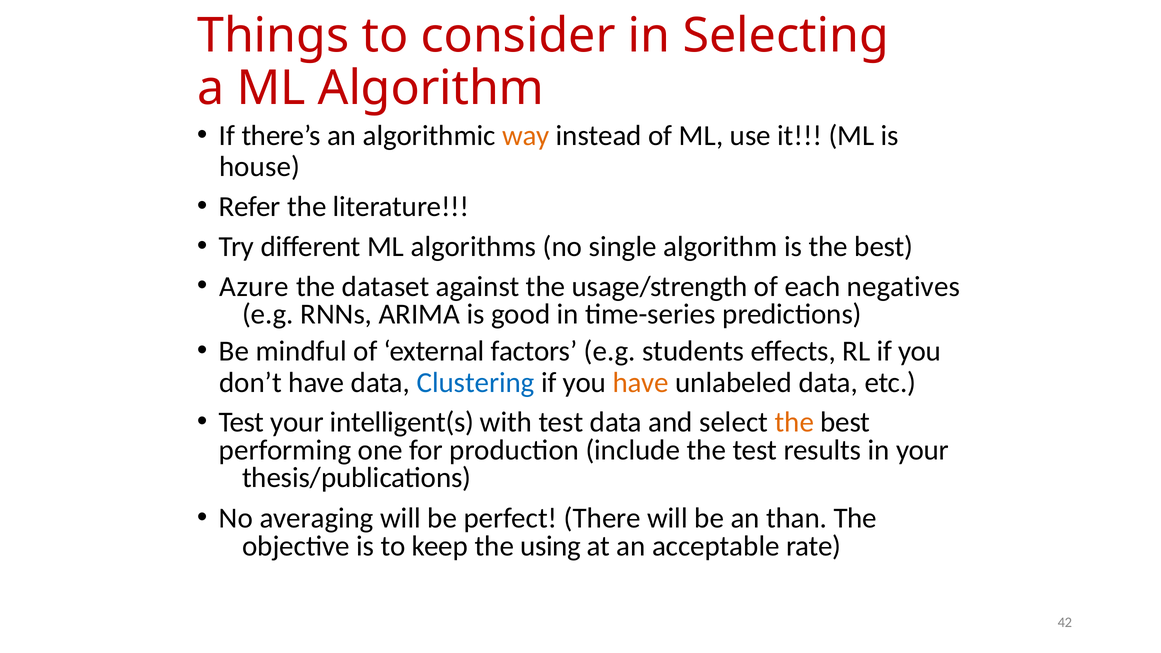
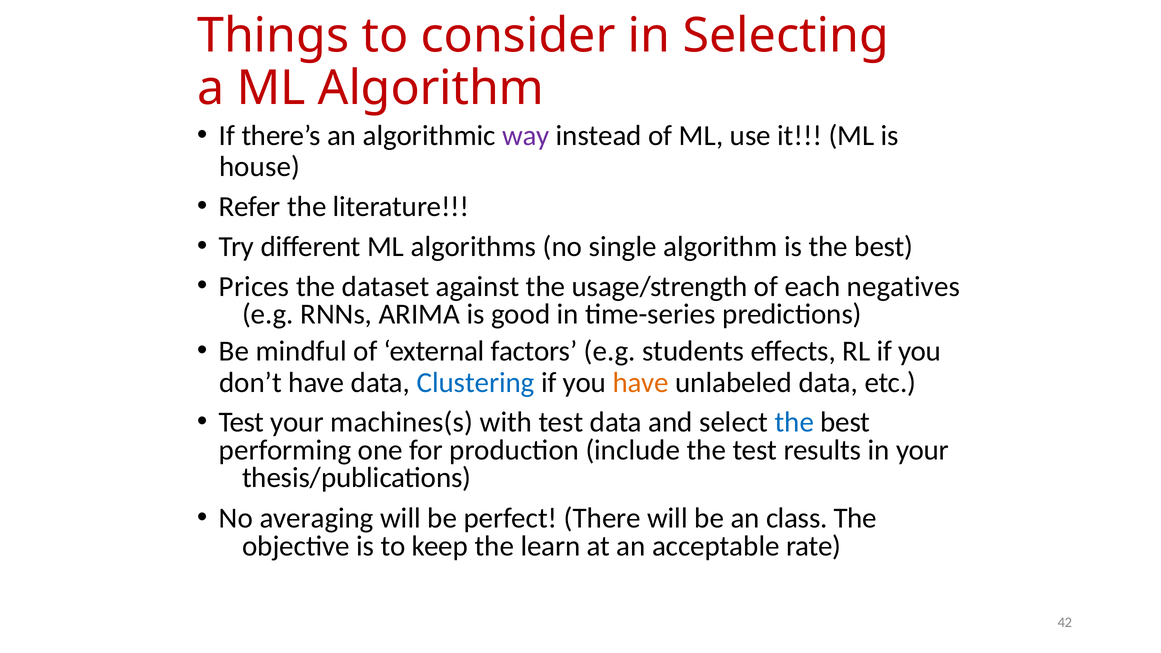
way colour: orange -> purple
Azure: Azure -> Prices
intelligent(s: intelligent(s -> machines(s
the at (794, 422) colour: orange -> blue
than: than -> class
using: using -> learn
